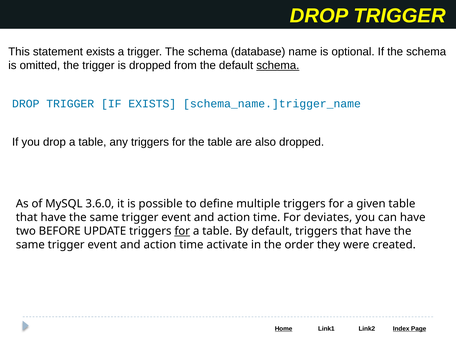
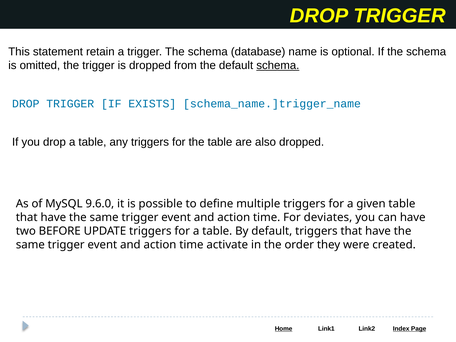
statement exists: exists -> retain
3.6.0: 3.6.0 -> 9.6.0
for at (182, 231) underline: present -> none
